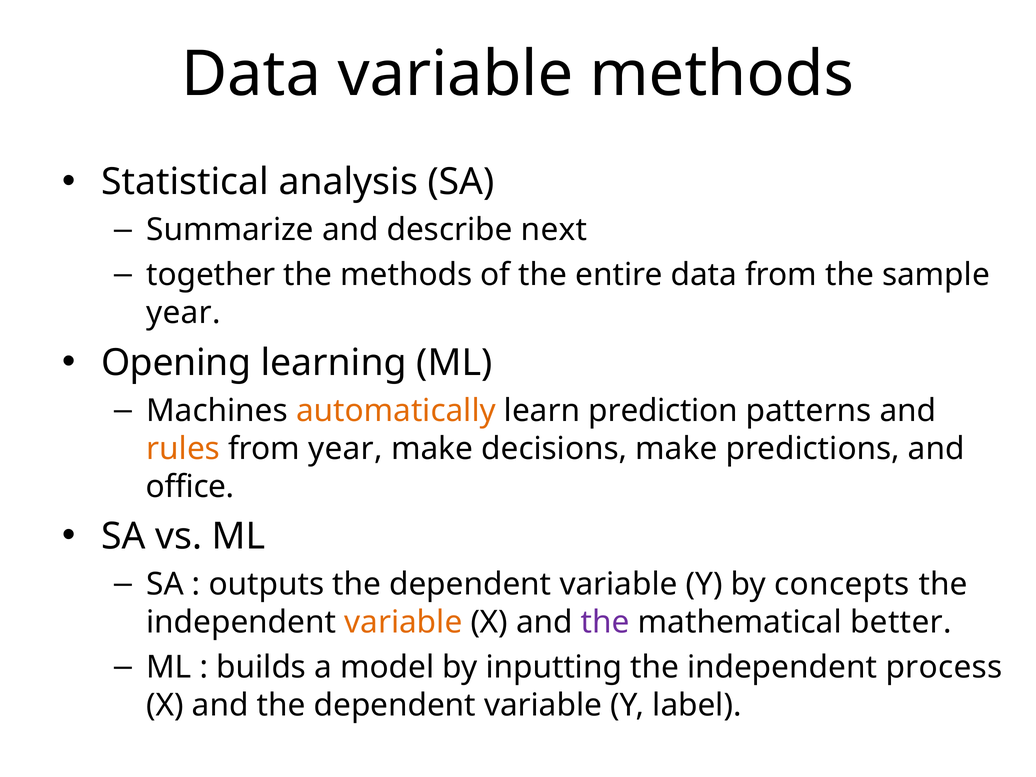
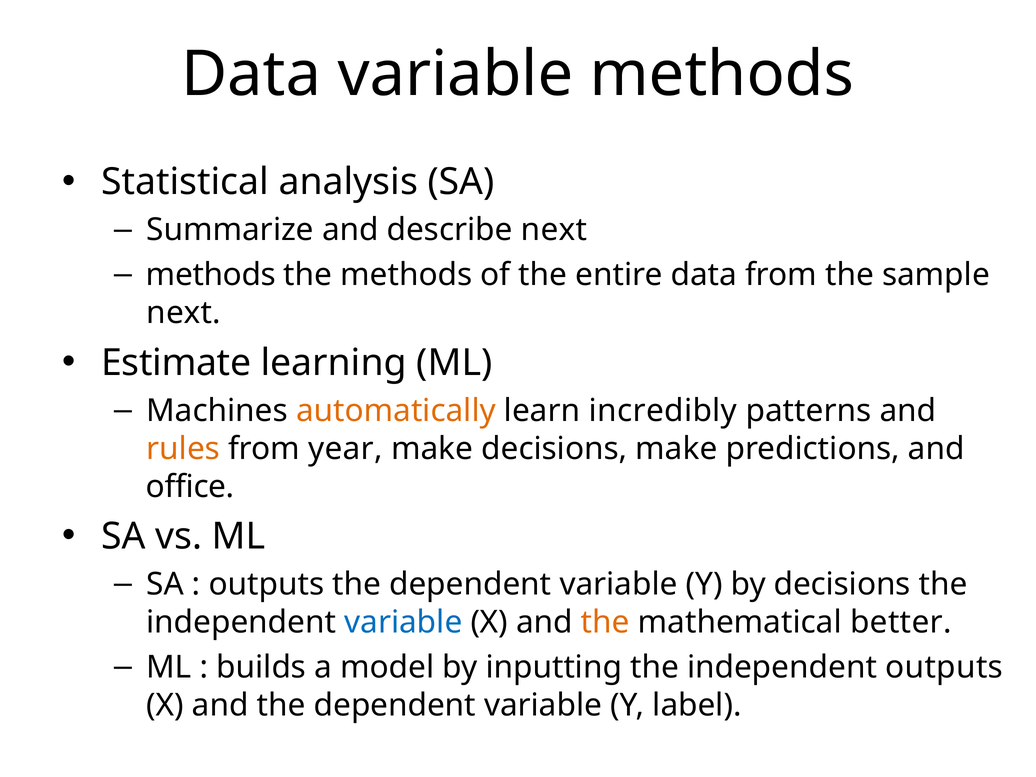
together at (211, 275): together -> methods
year at (184, 313): year -> next
Opening: Opening -> Estimate
prediction: prediction -> incredibly
by concepts: concepts -> decisions
variable at (403, 622) colour: orange -> blue
the at (605, 622) colour: purple -> orange
independent process: process -> outputs
